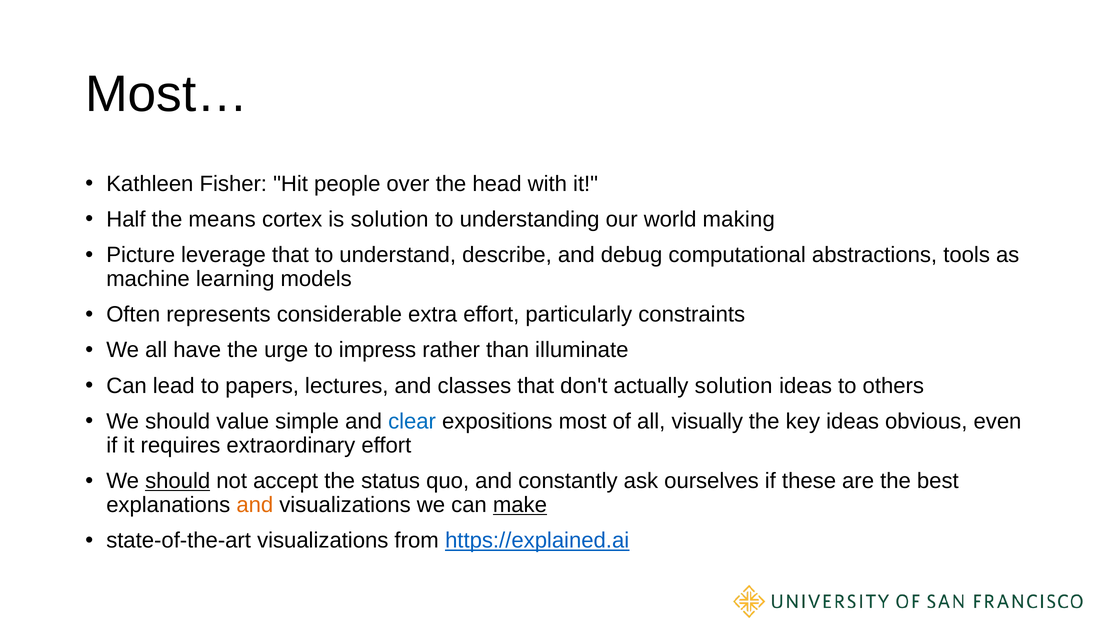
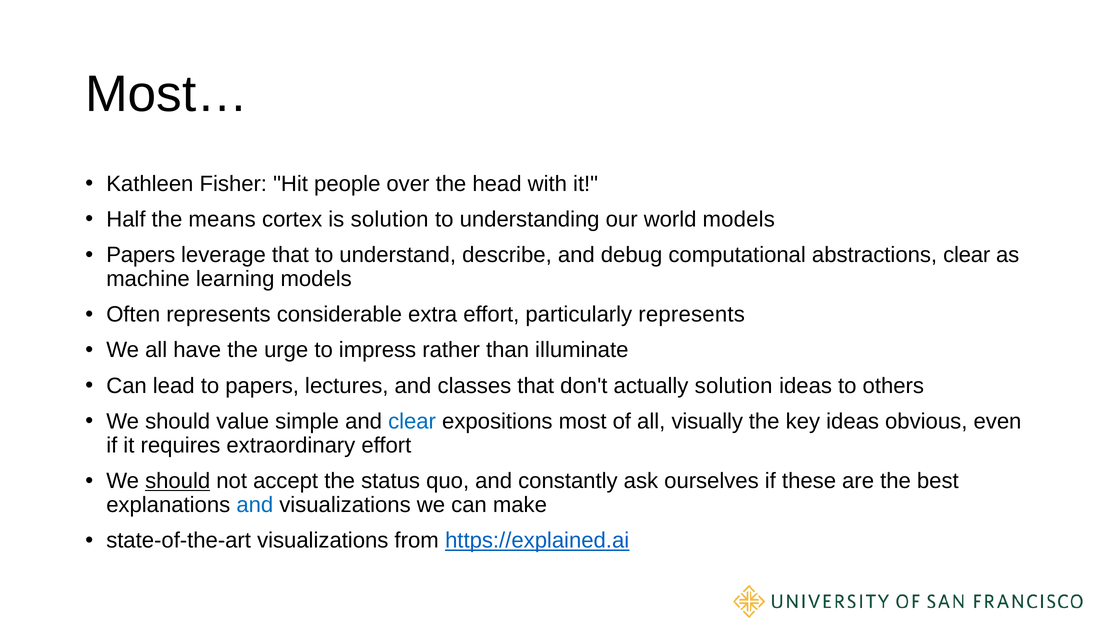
world making: making -> models
Picture at (141, 255): Picture -> Papers
abstractions tools: tools -> clear
particularly constraints: constraints -> represents
and at (255, 504) colour: orange -> blue
make underline: present -> none
